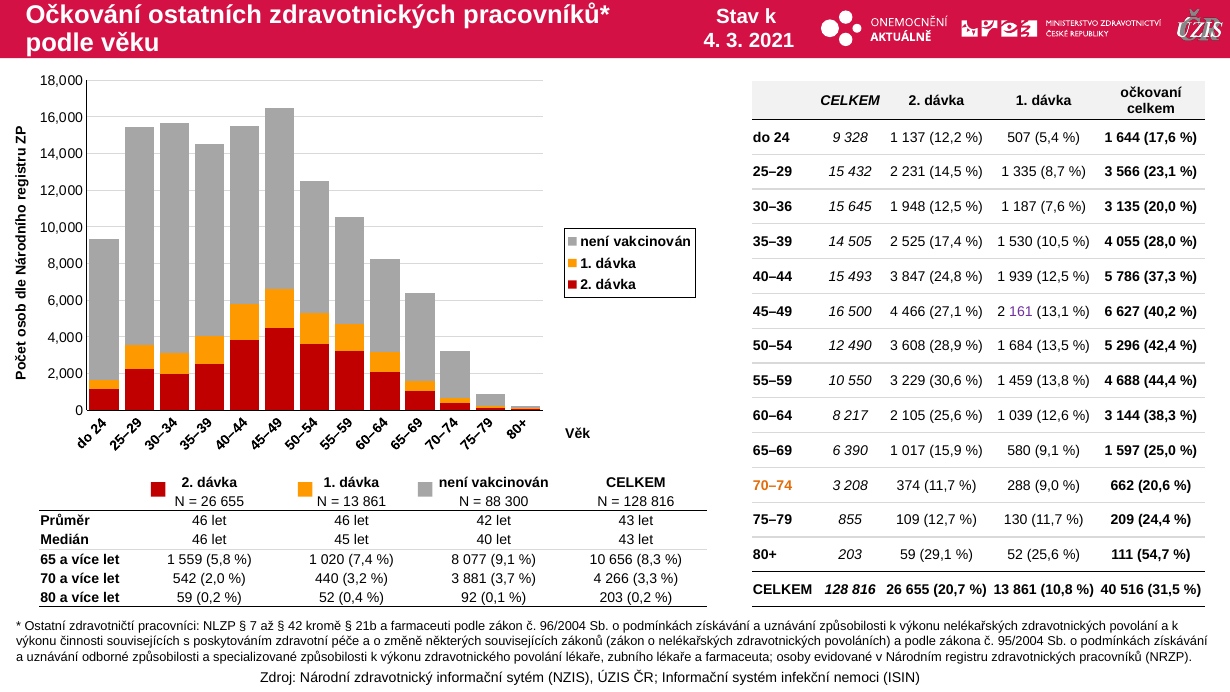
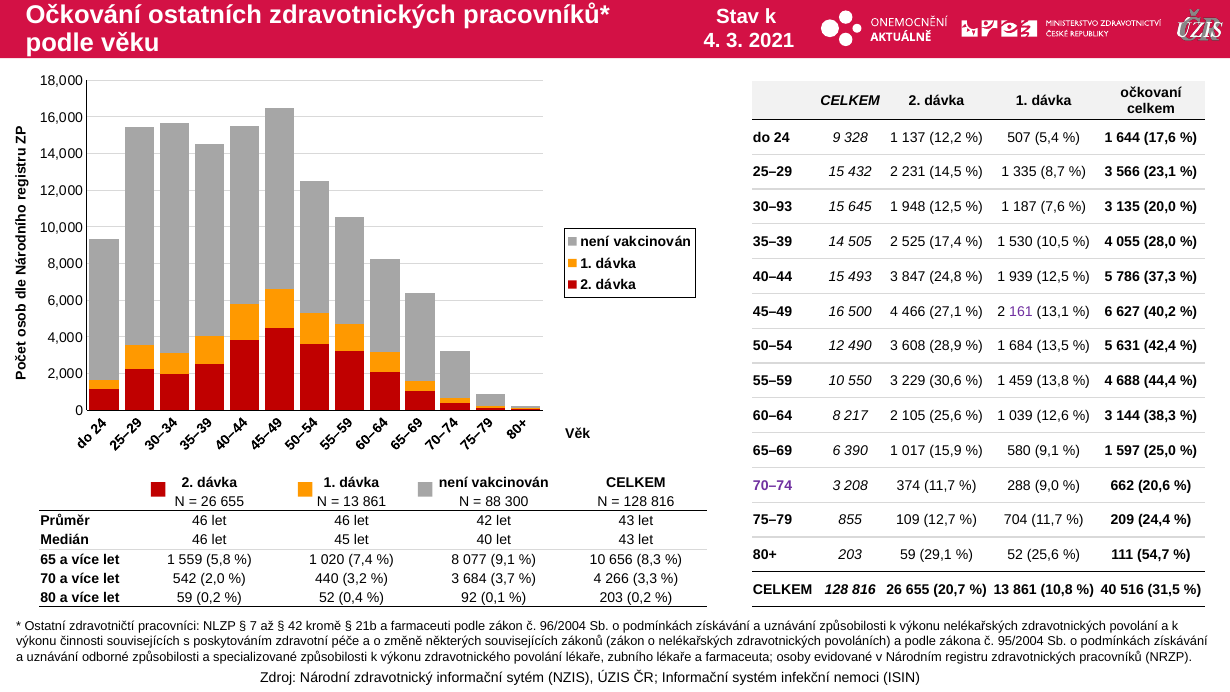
30–36: 30–36 -> 30–93
296: 296 -> 631
70–74 colour: orange -> purple
130: 130 -> 704
3 881: 881 -> 684
